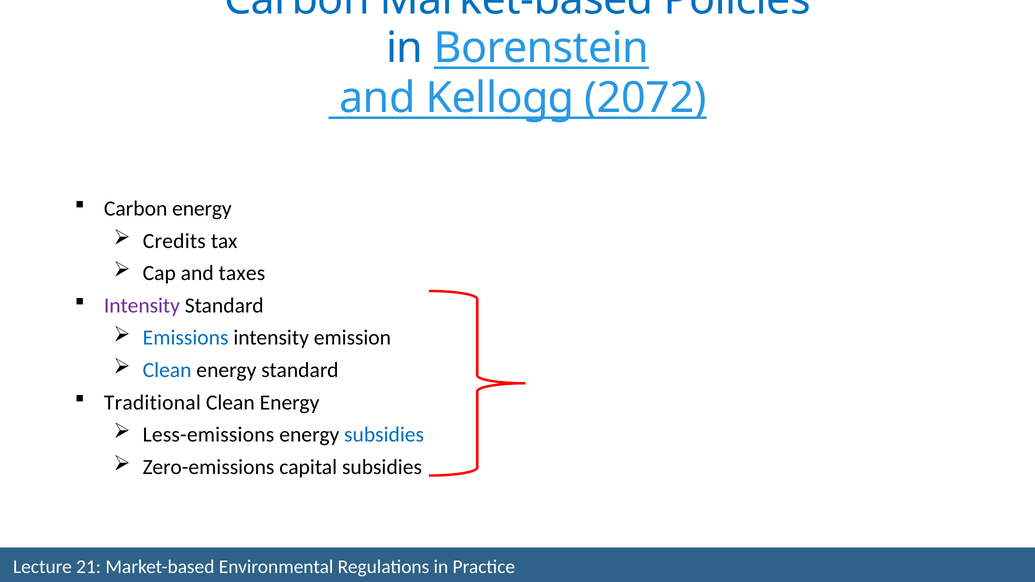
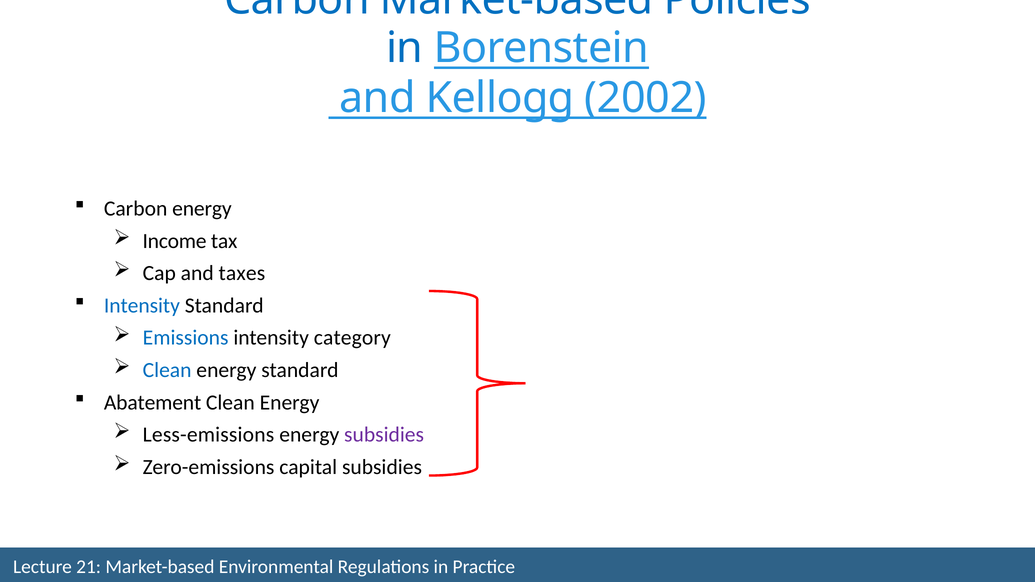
2072: 2072 -> 2002
Credits: Credits -> Income
Intensity at (142, 306) colour: purple -> blue
emission: emission -> category
Traditional: Traditional -> Abatement
subsidies at (384, 435) colour: blue -> purple
